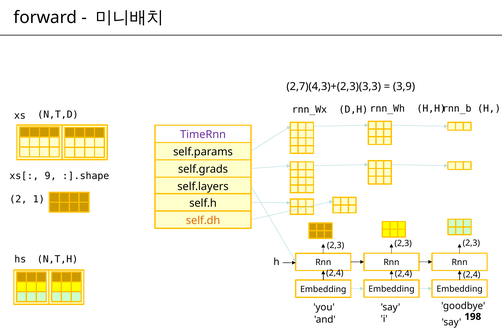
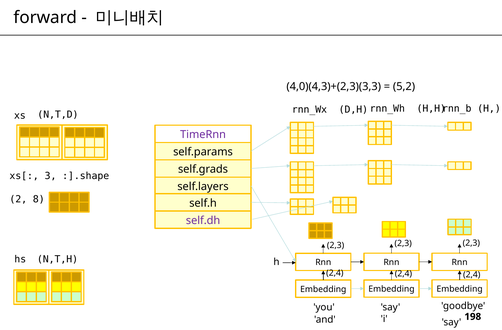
2,7)(4,3)+(2,3)(3,3: 2,7)(4,3)+(2,3)(3,3 -> 4,0)(4,3)+(2,3)(3,3
3,9: 3,9 -> 5,2
9: 9 -> 3
1: 1 -> 8
self.dh colour: orange -> purple
